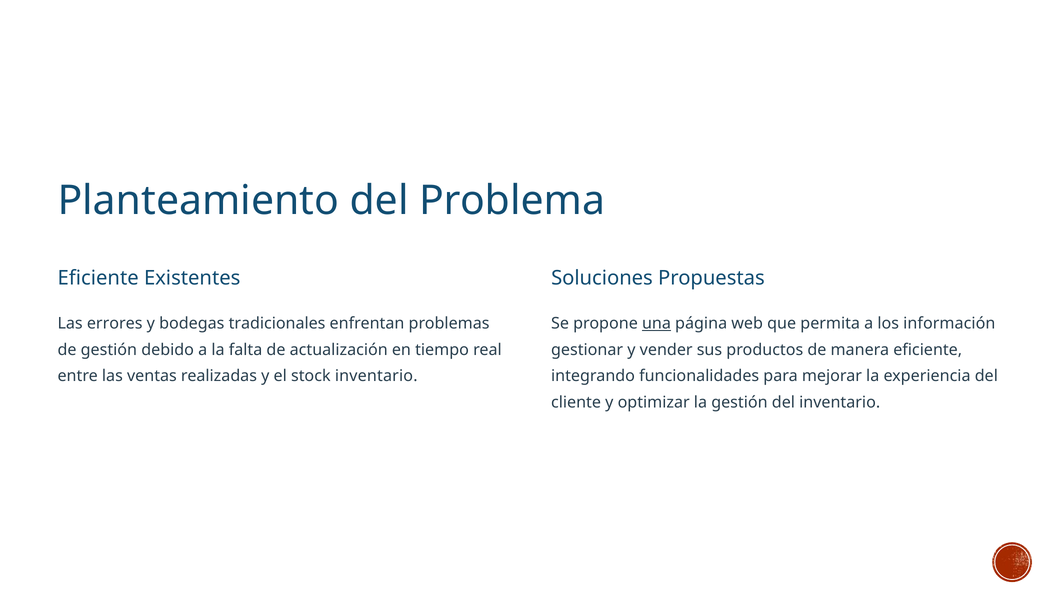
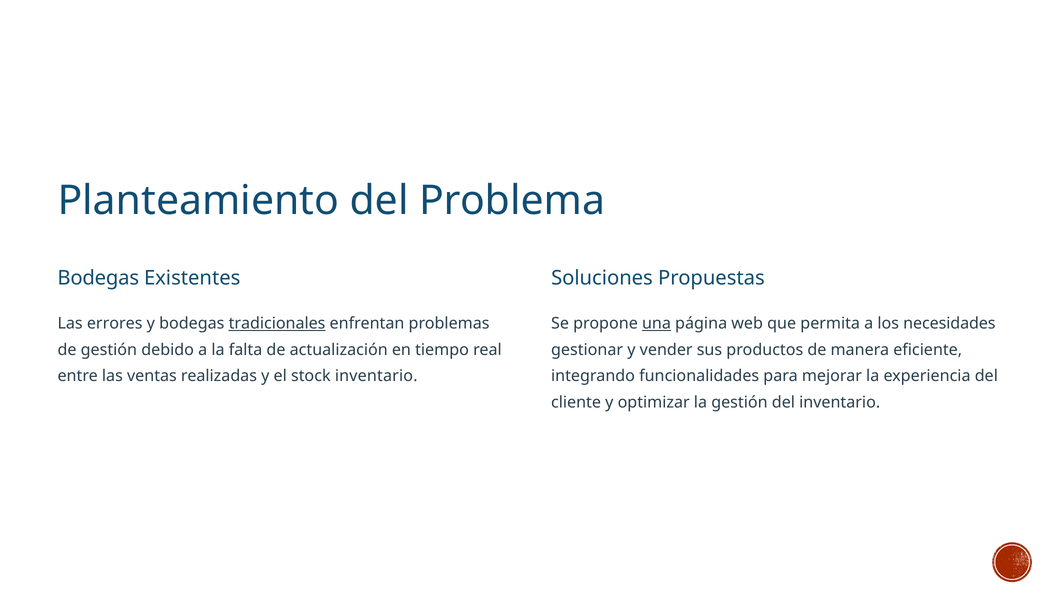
Eficiente at (98, 278): Eficiente -> Bodegas
tradicionales underline: none -> present
información: información -> necesidades
